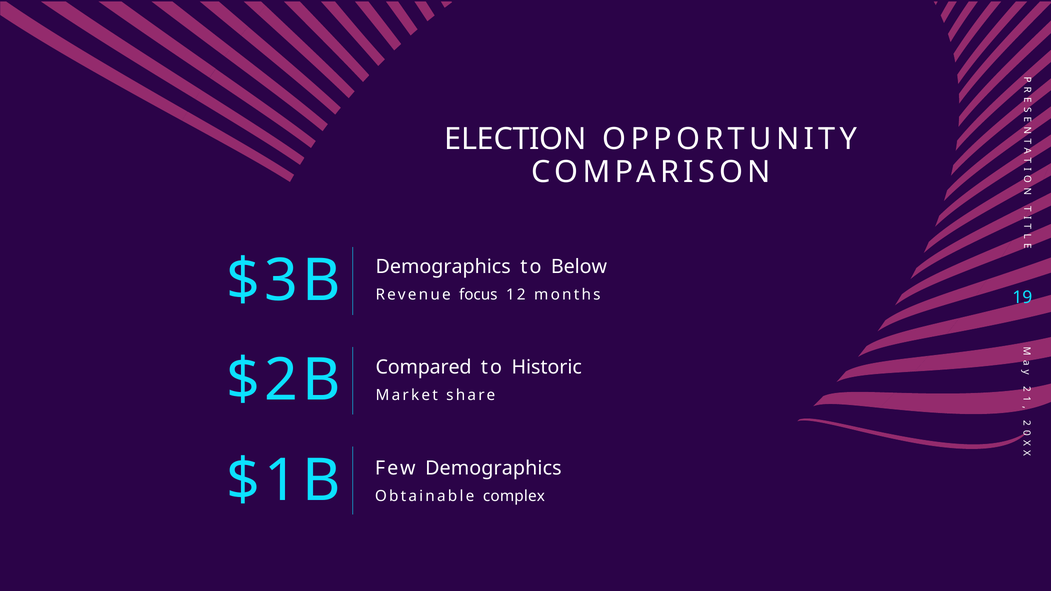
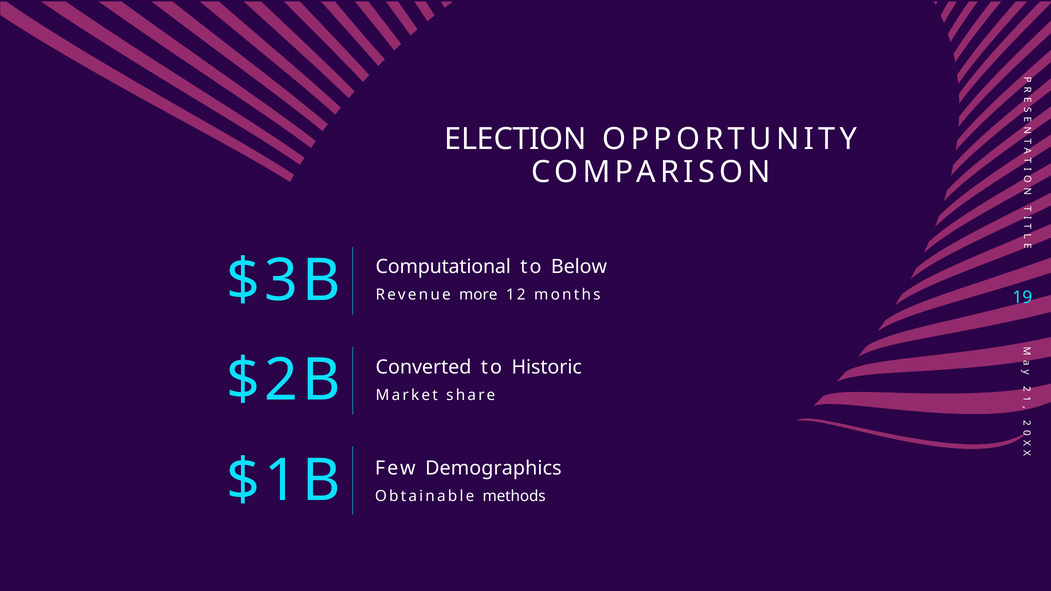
$3B Demographics: Demographics -> Computational
focus: focus -> more
Compared: Compared -> Converted
complex: complex -> methods
